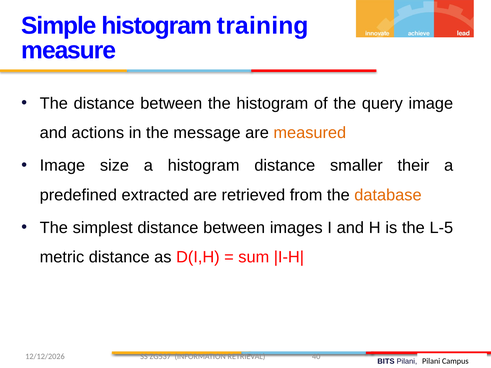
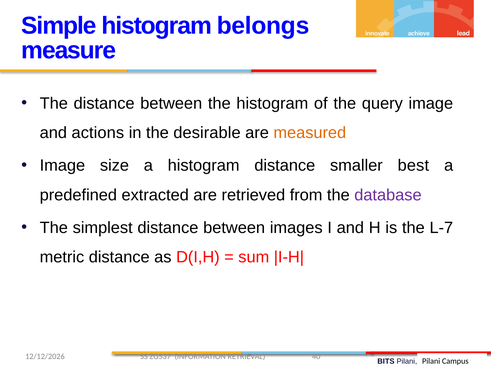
training: training -> belongs
message: message -> desirable
their: their -> best
database colour: orange -> purple
L-5: L-5 -> L-7
